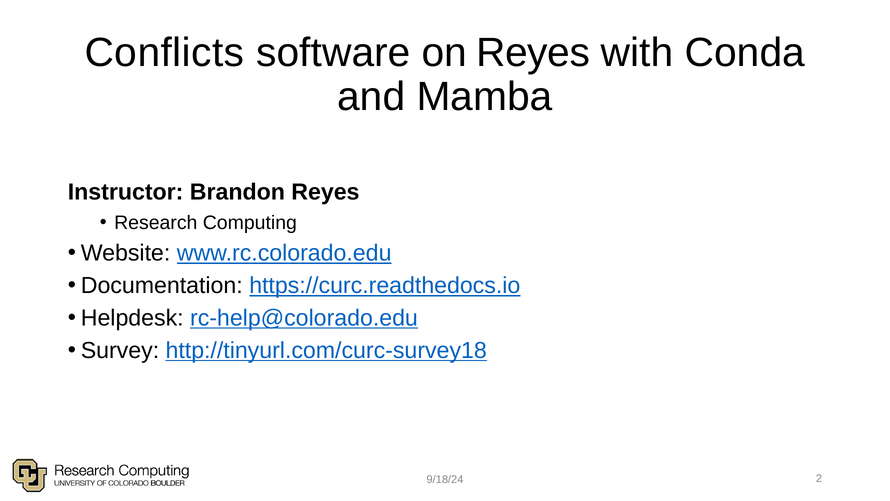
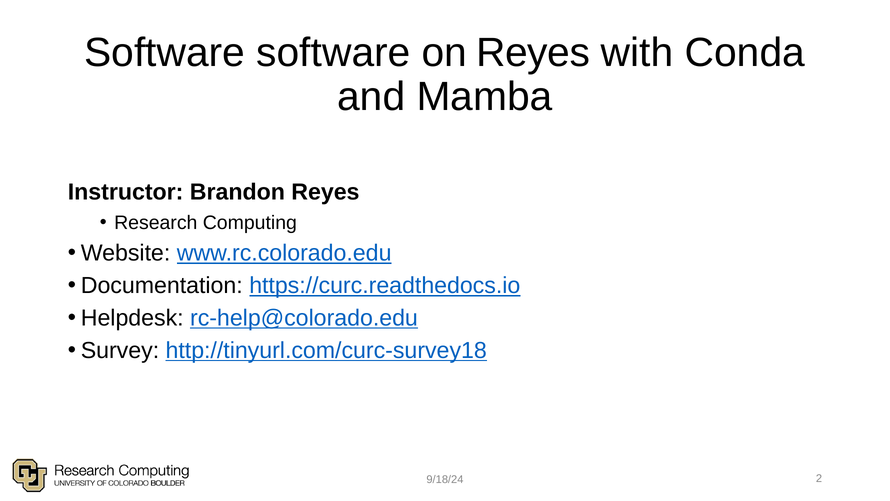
Conflicts at (164, 53): Conflicts -> Software
